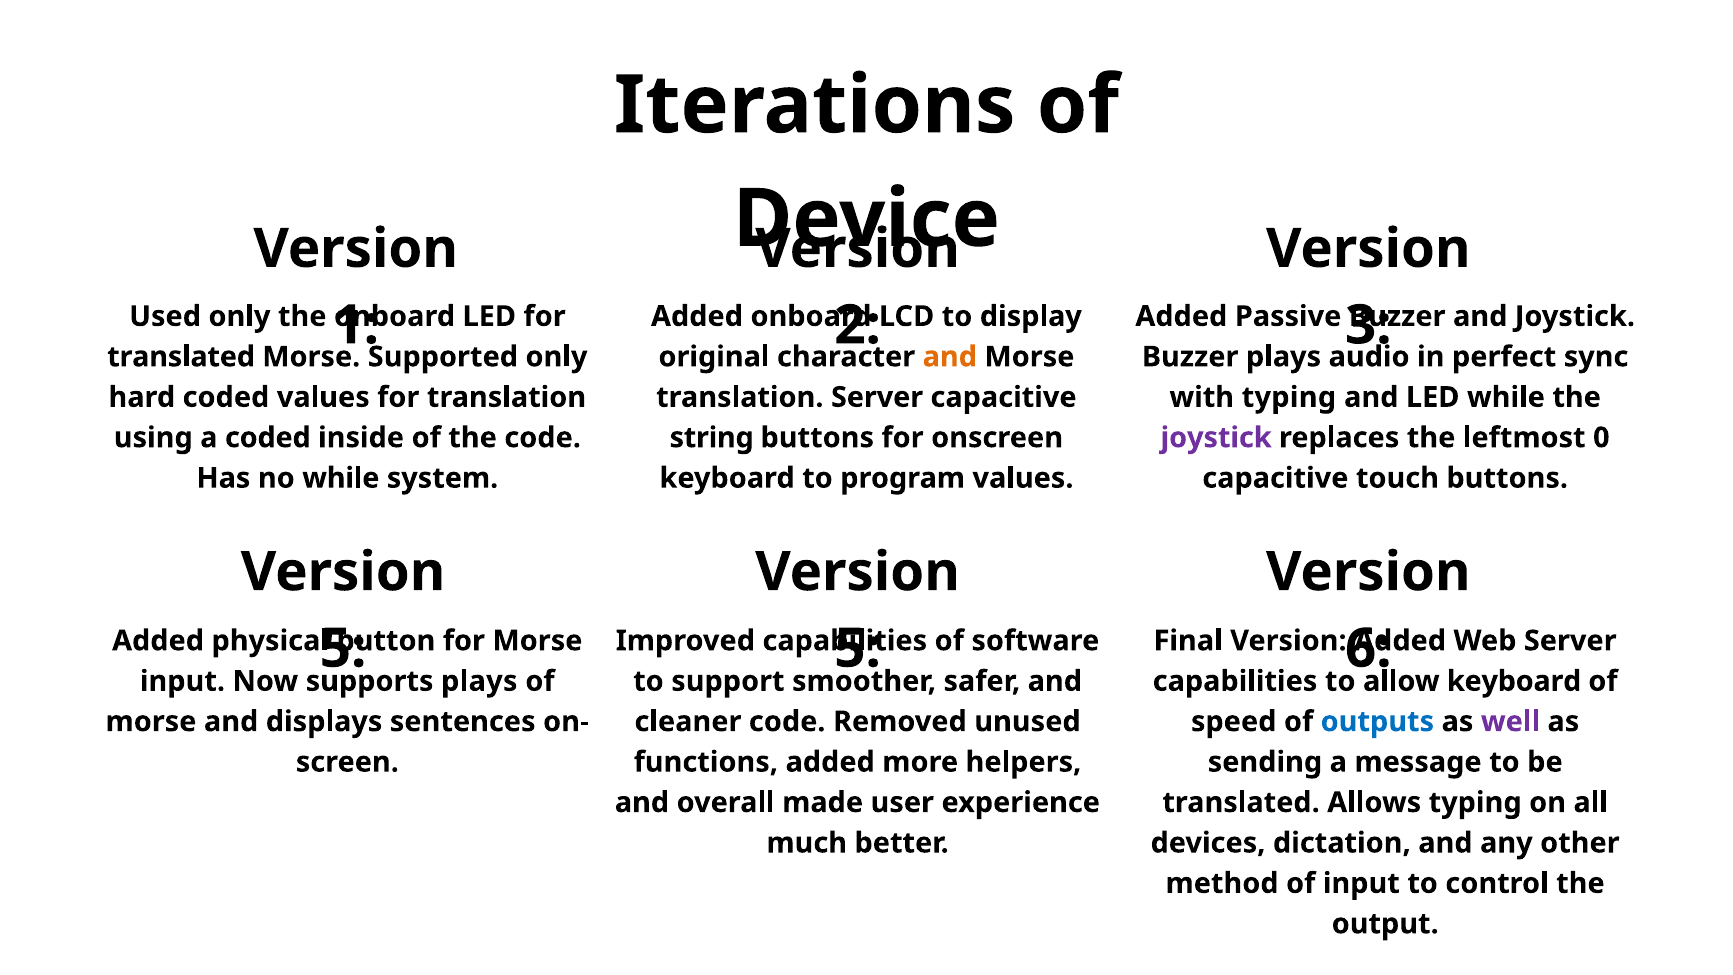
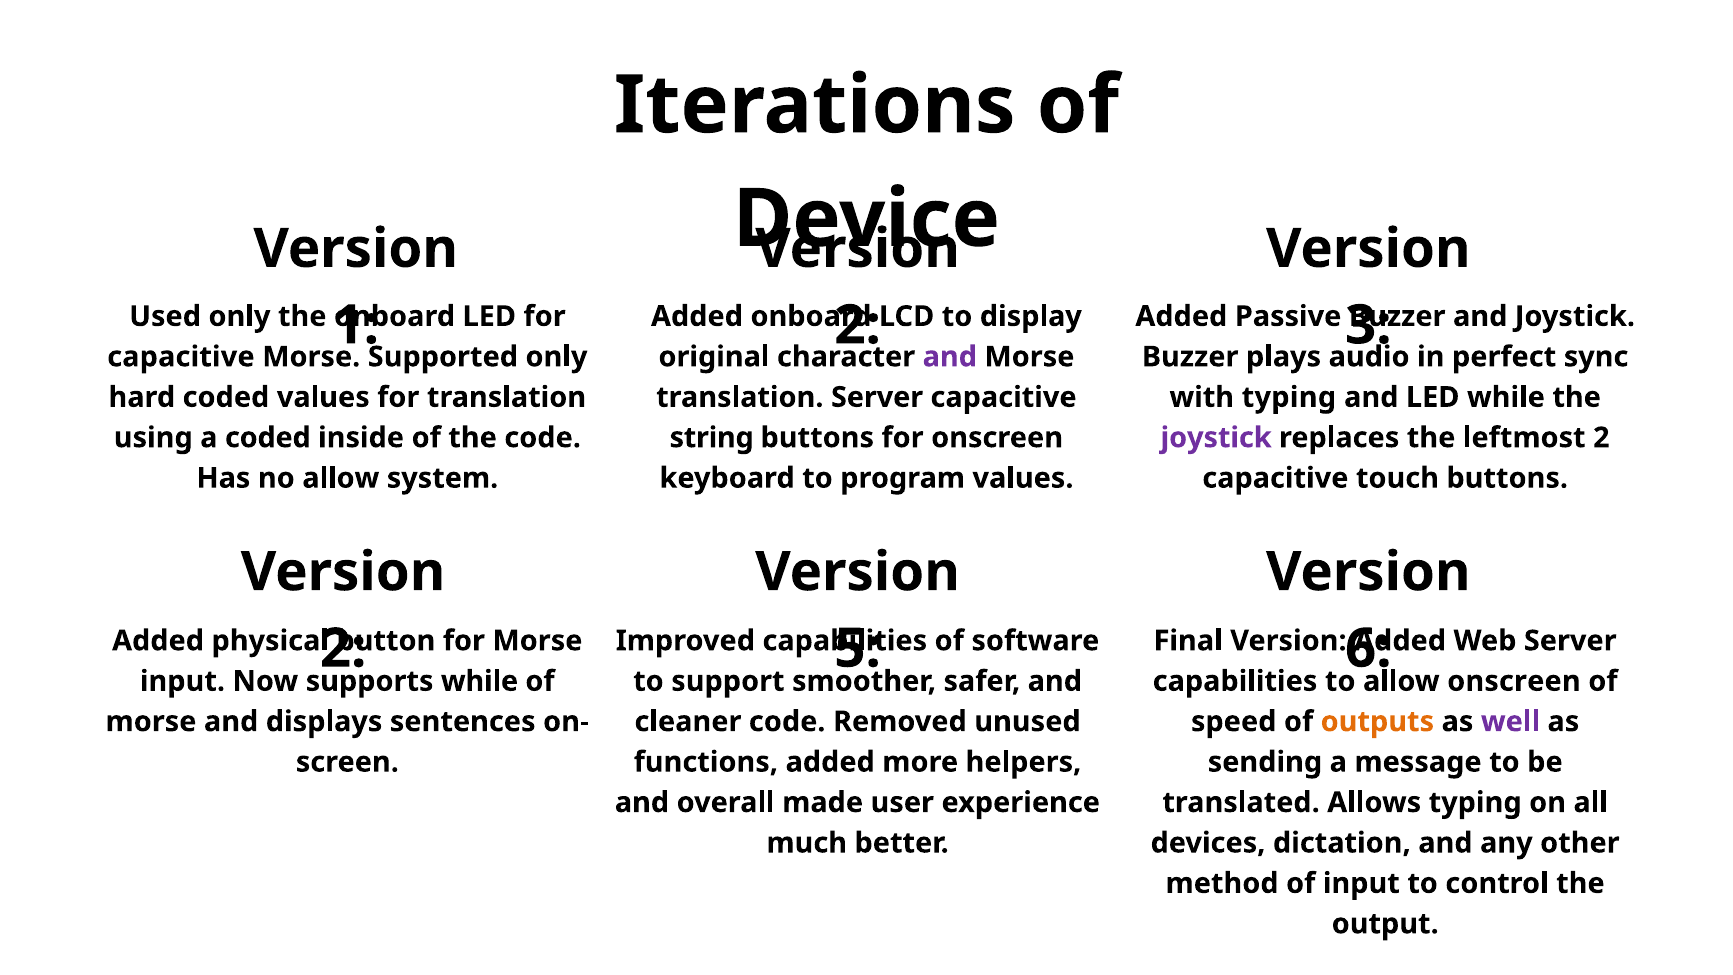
translated at (181, 357): translated -> capacitive
and at (950, 357) colour: orange -> purple
leftmost 0: 0 -> 2
no while: while -> allow
5 at (343, 649): 5 -> 2
supports plays: plays -> while
allow keyboard: keyboard -> onscreen
outputs colour: blue -> orange
